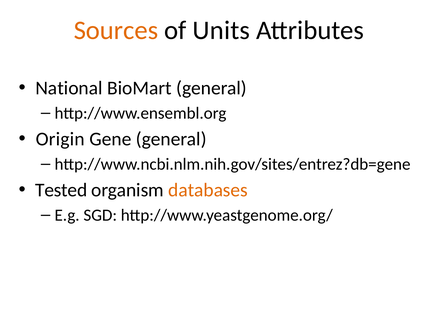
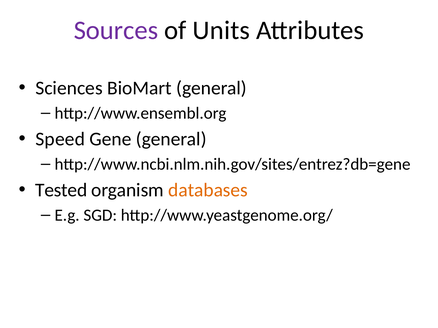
Sources colour: orange -> purple
National: National -> Sciences
Origin: Origin -> Speed
